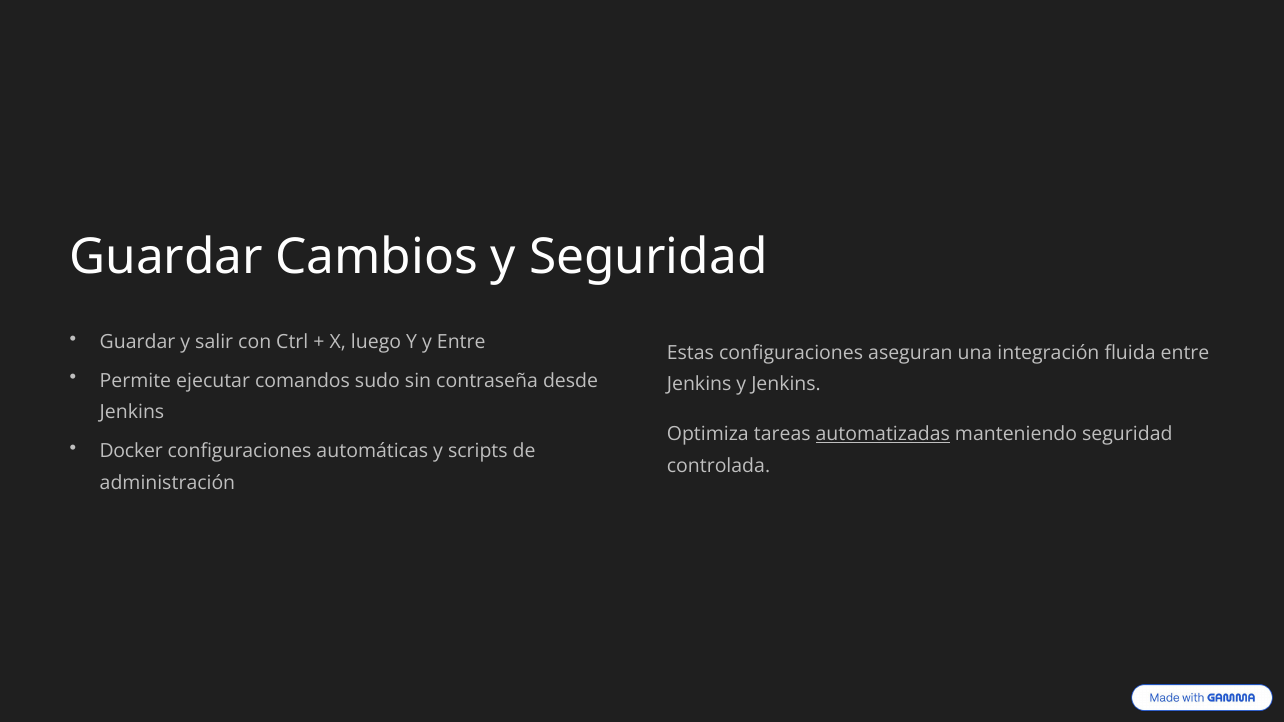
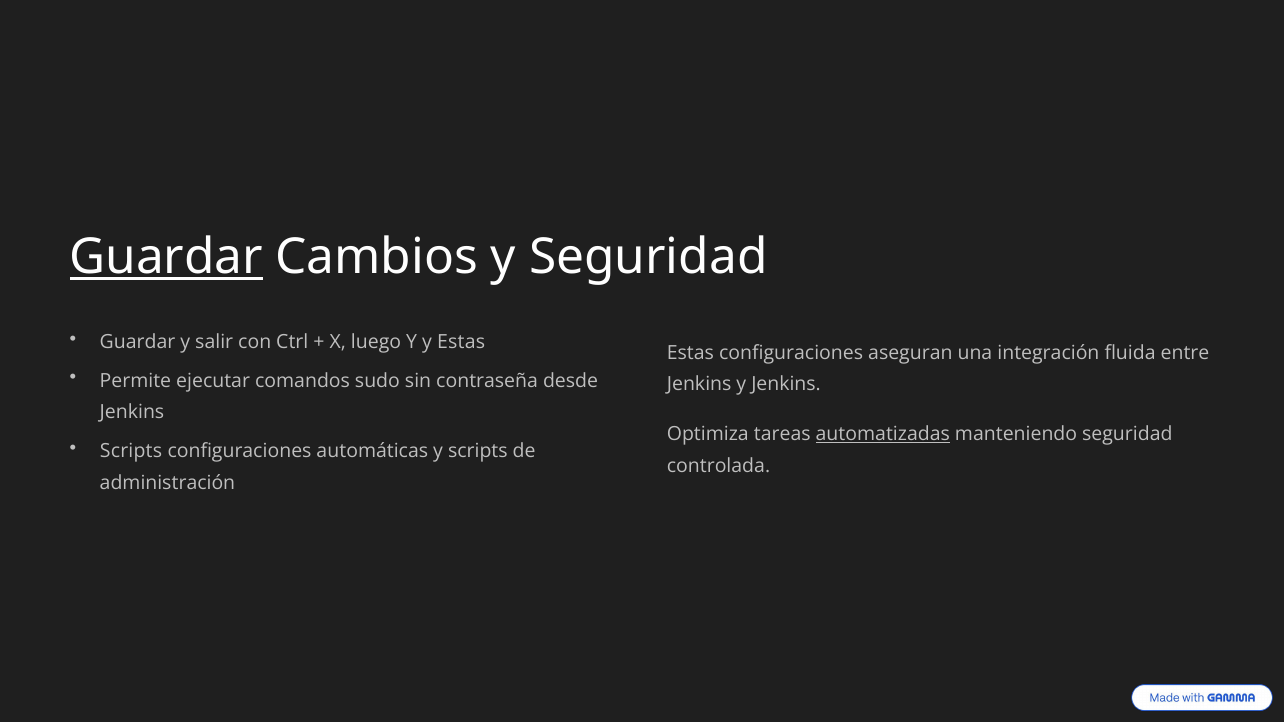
Guardar at (166, 257) underline: none -> present
y Entre: Entre -> Estas
Docker at (131, 451): Docker -> Scripts
